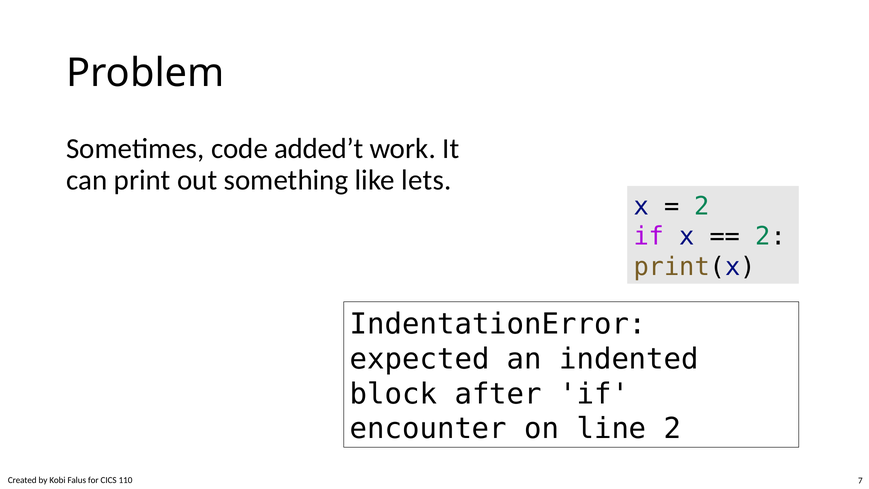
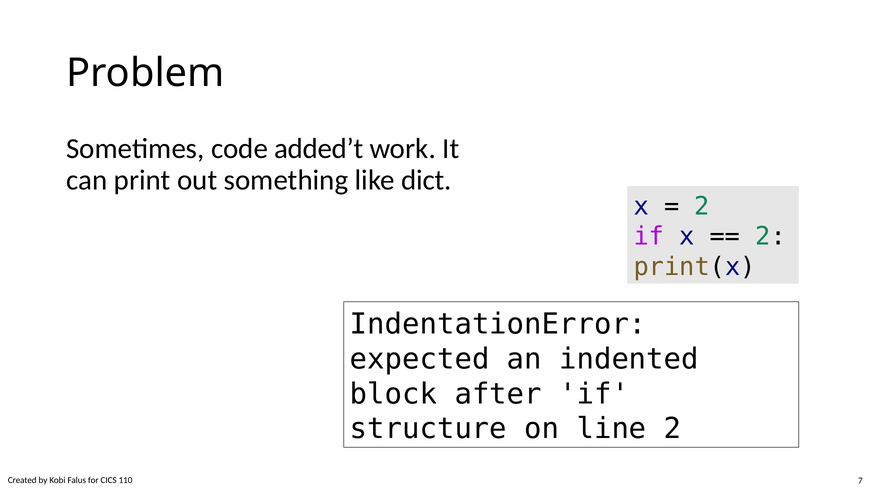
lets: lets -> dict
encounter: encounter -> structure
